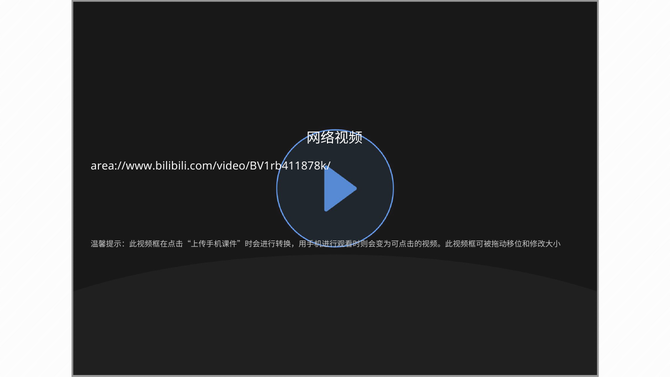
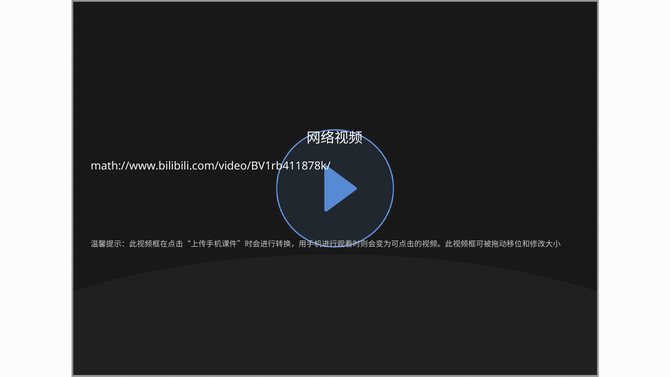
area://www.bilibili.com/video/BV1rb411878k/: area://www.bilibili.com/video/BV1rb411878k/ -> math://www.bilibili.com/video/BV1rb411878k/
